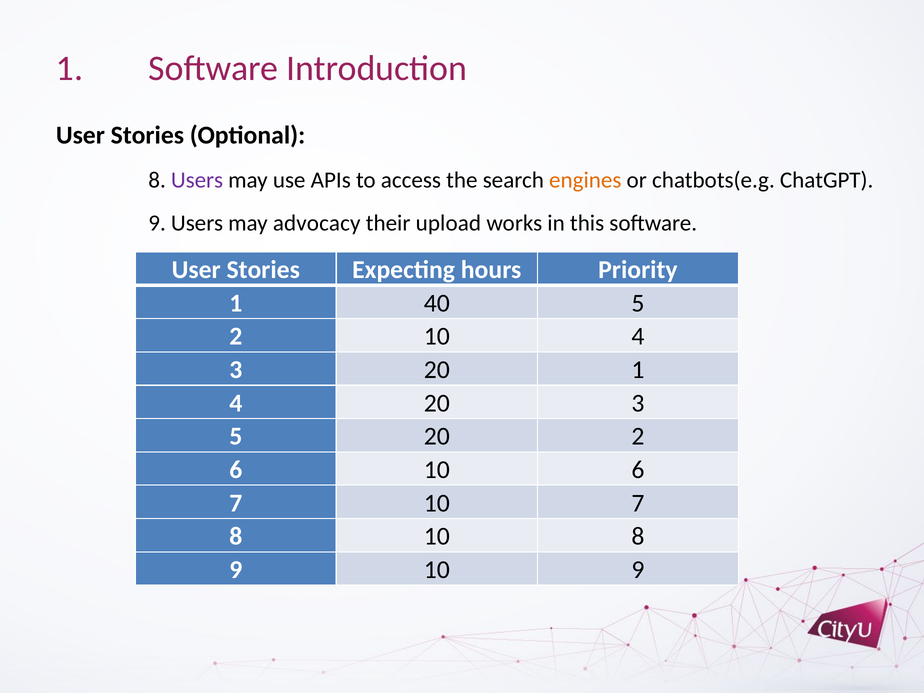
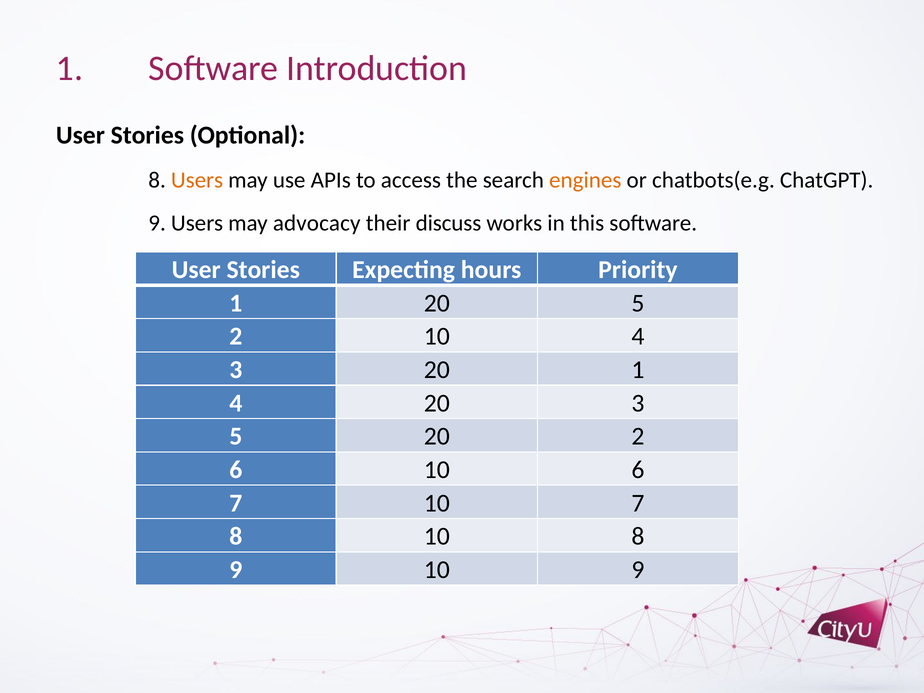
Users at (197, 180) colour: purple -> orange
upload: upload -> discuss
1 40: 40 -> 20
